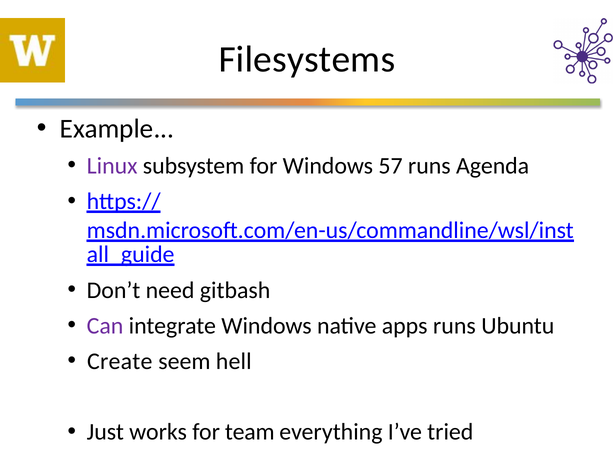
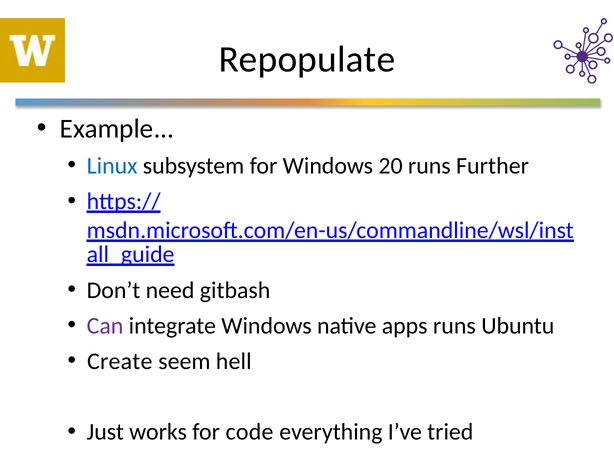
Filesystems: Filesystems -> Repopulate
Linux colour: purple -> blue
57: 57 -> 20
Agenda: Agenda -> Further
team: team -> code
